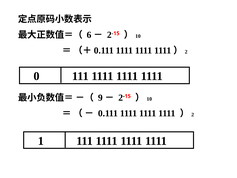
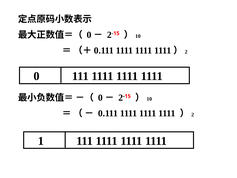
6 at (89, 35): 6 -> 0
9 at (100, 98): 9 -> 0
